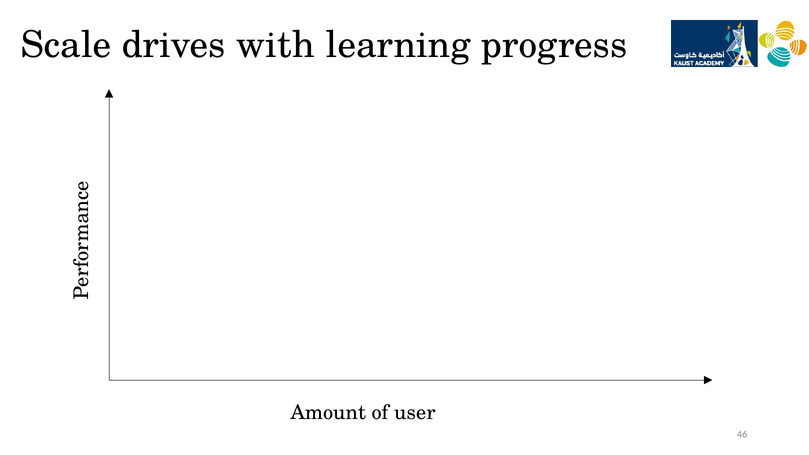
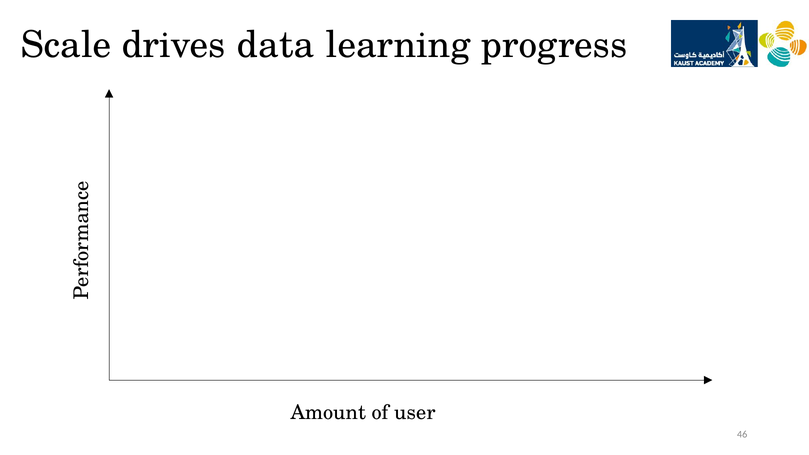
with: with -> data
